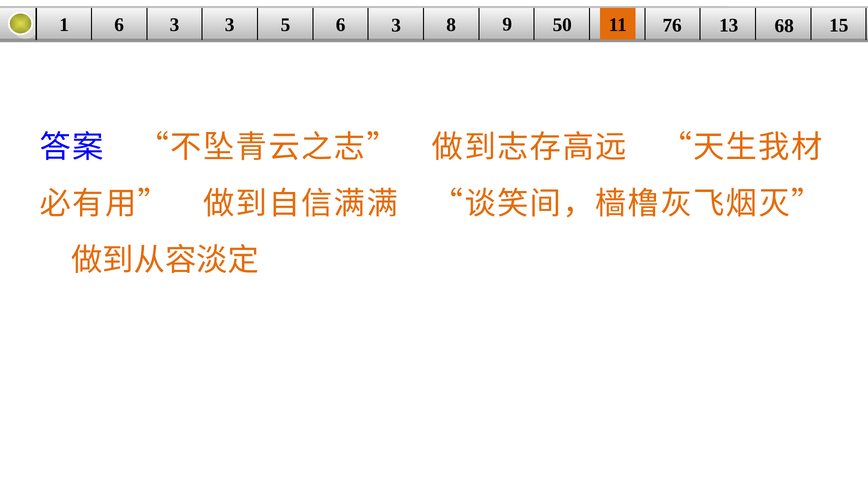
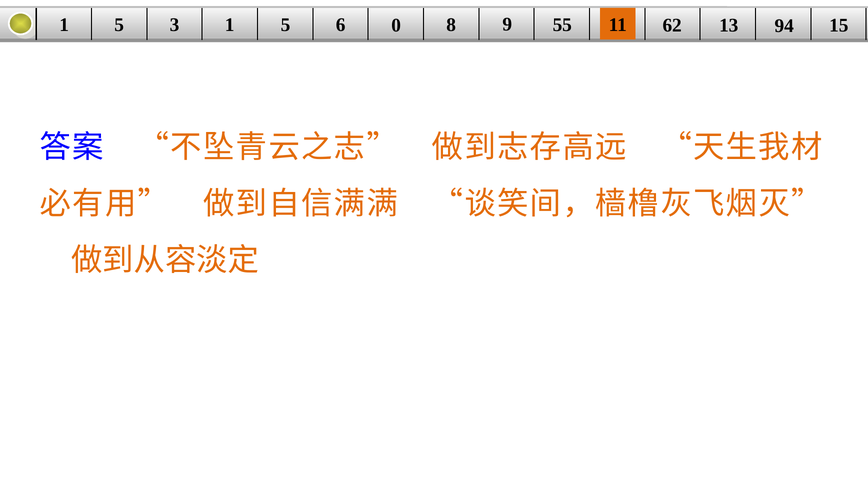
6 at (119, 25): 6 -> 5
3 3: 3 -> 1
5 6 3: 3 -> 0
50: 50 -> 55
76: 76 -> 62
68: 68 -> 94
